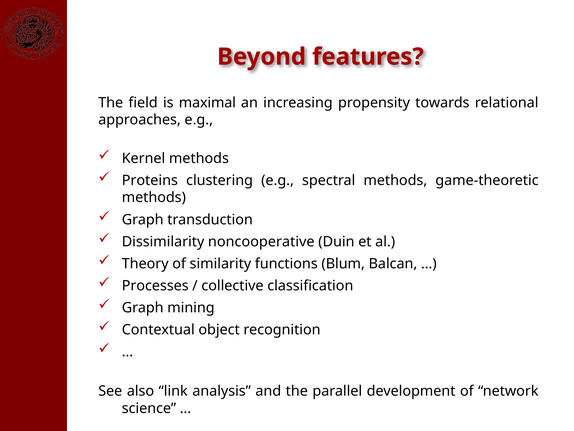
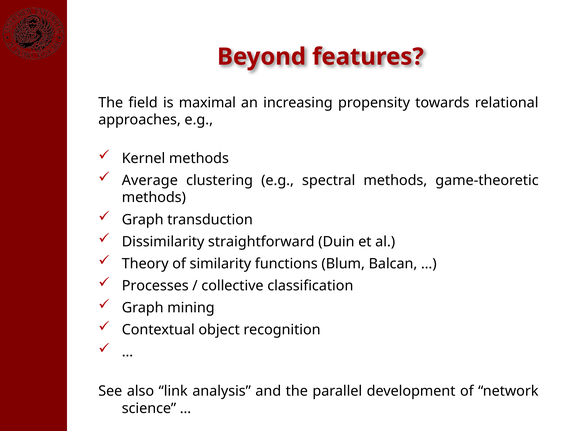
Proteins: Proteins -> Average
noncooperative: noncooperative -> straightforward
